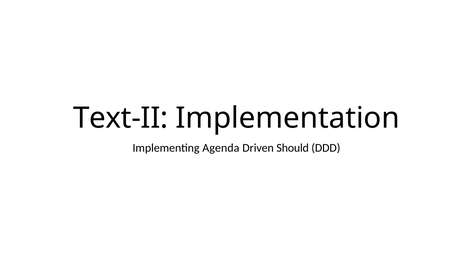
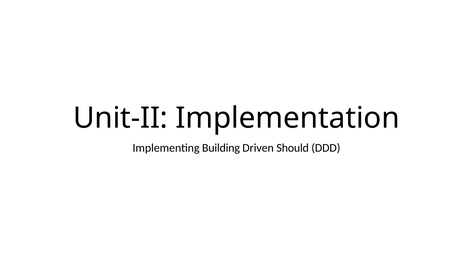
Text-II: Text-II -> Unit-II
Agenda: Agenda -> Building
